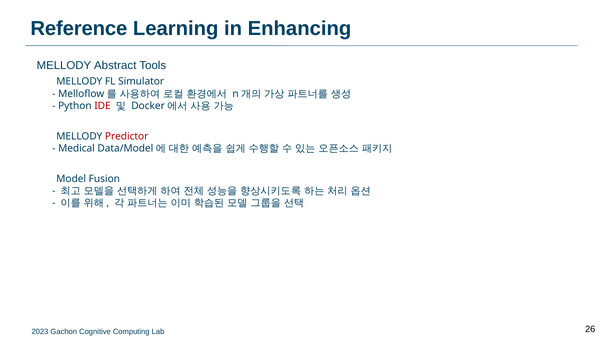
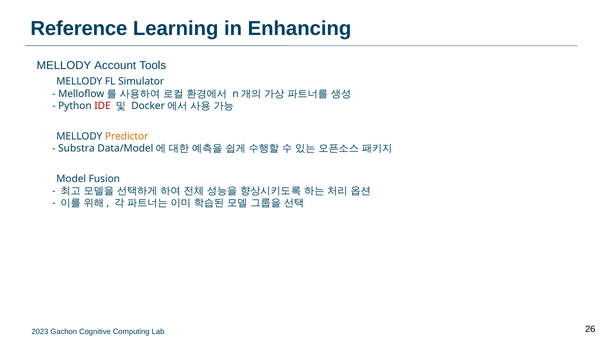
Abstract: Abstract -> Account
Predictor colour: red -> orange
Medical: Medical -> Substra
